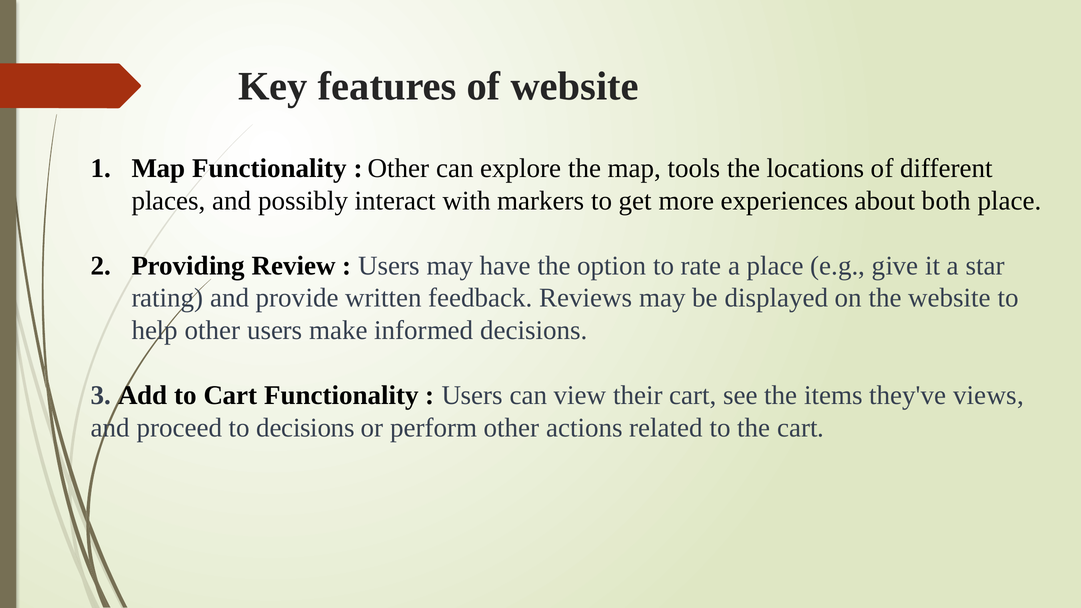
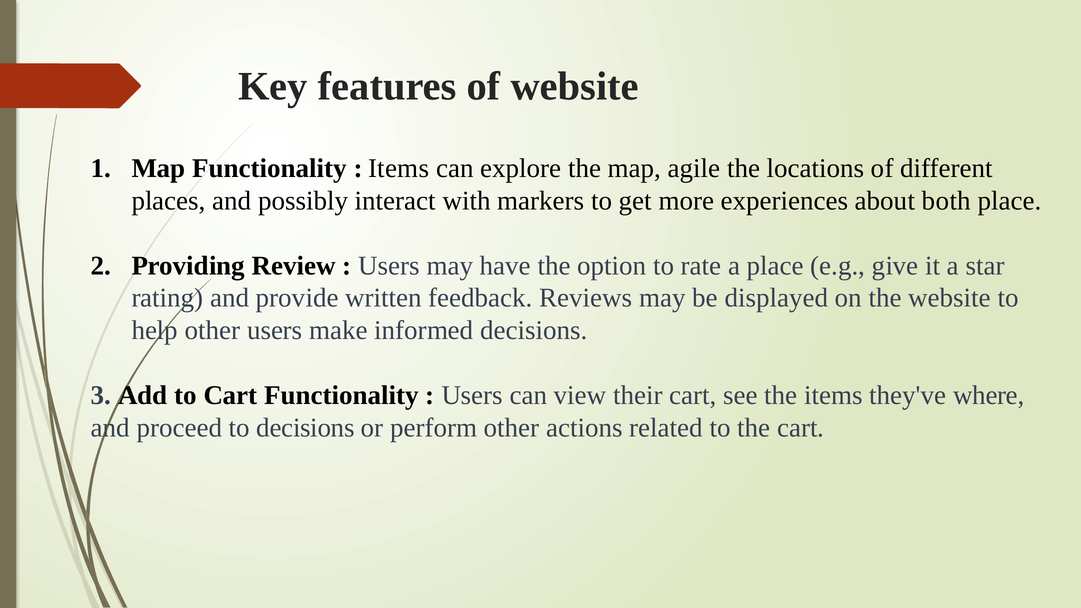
Other at (399, 168): Other -> Items
tools: tools -> agile
views: views -> where
